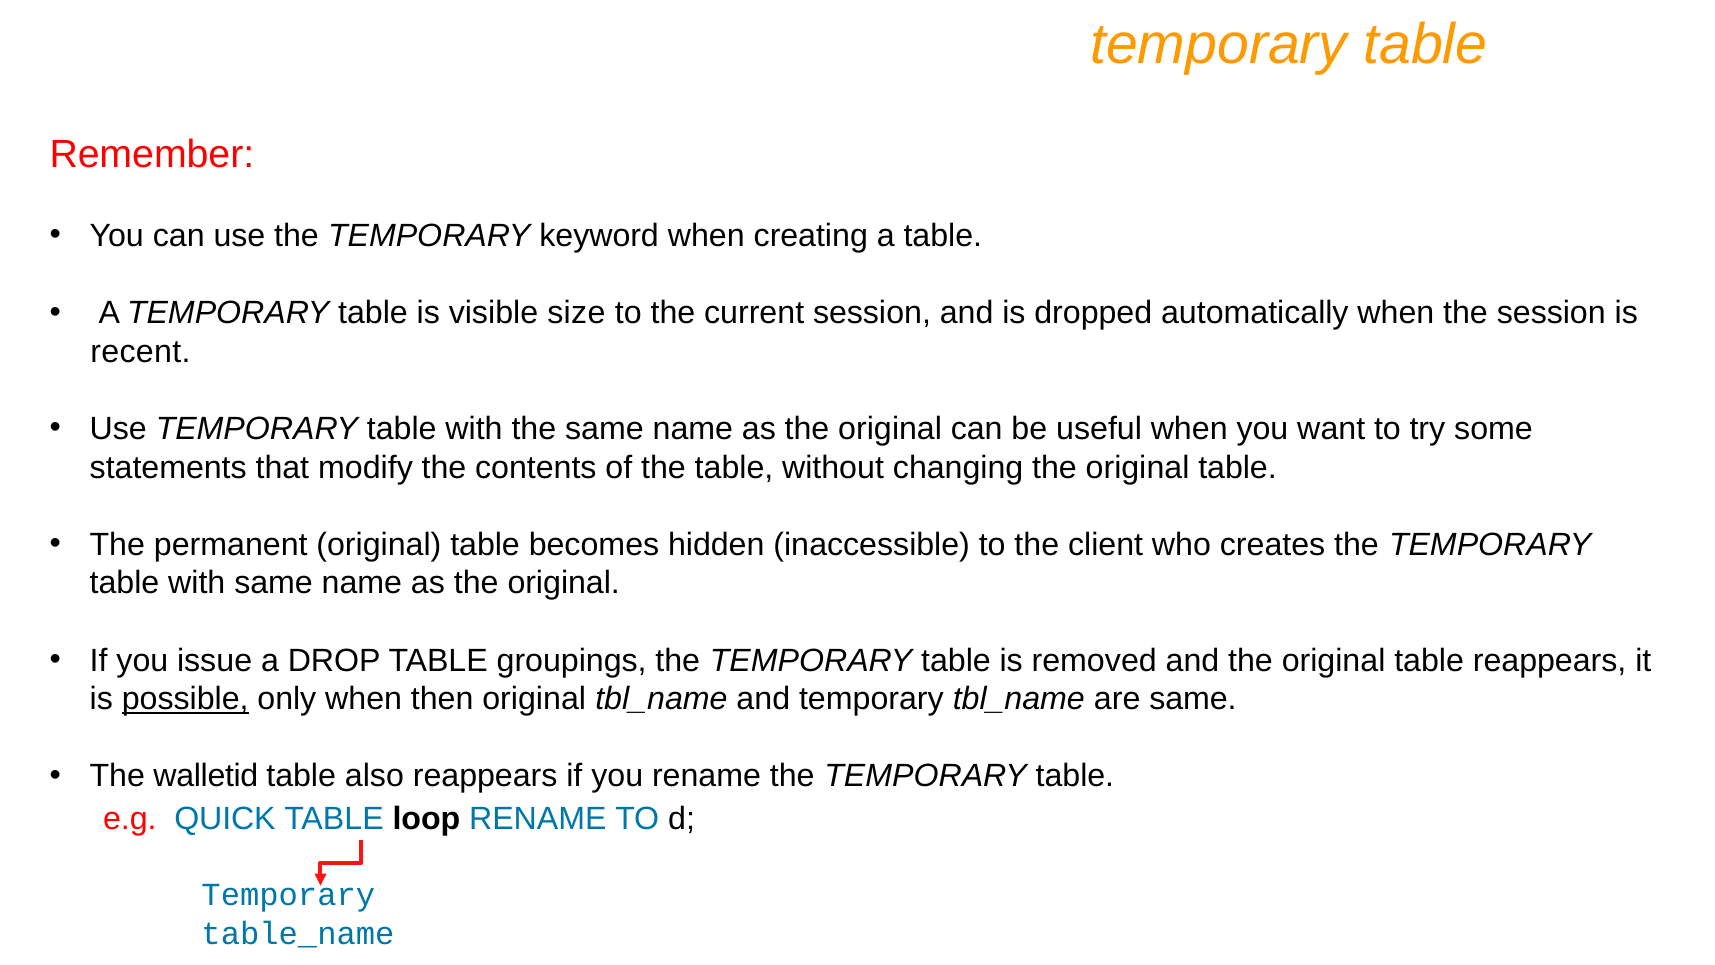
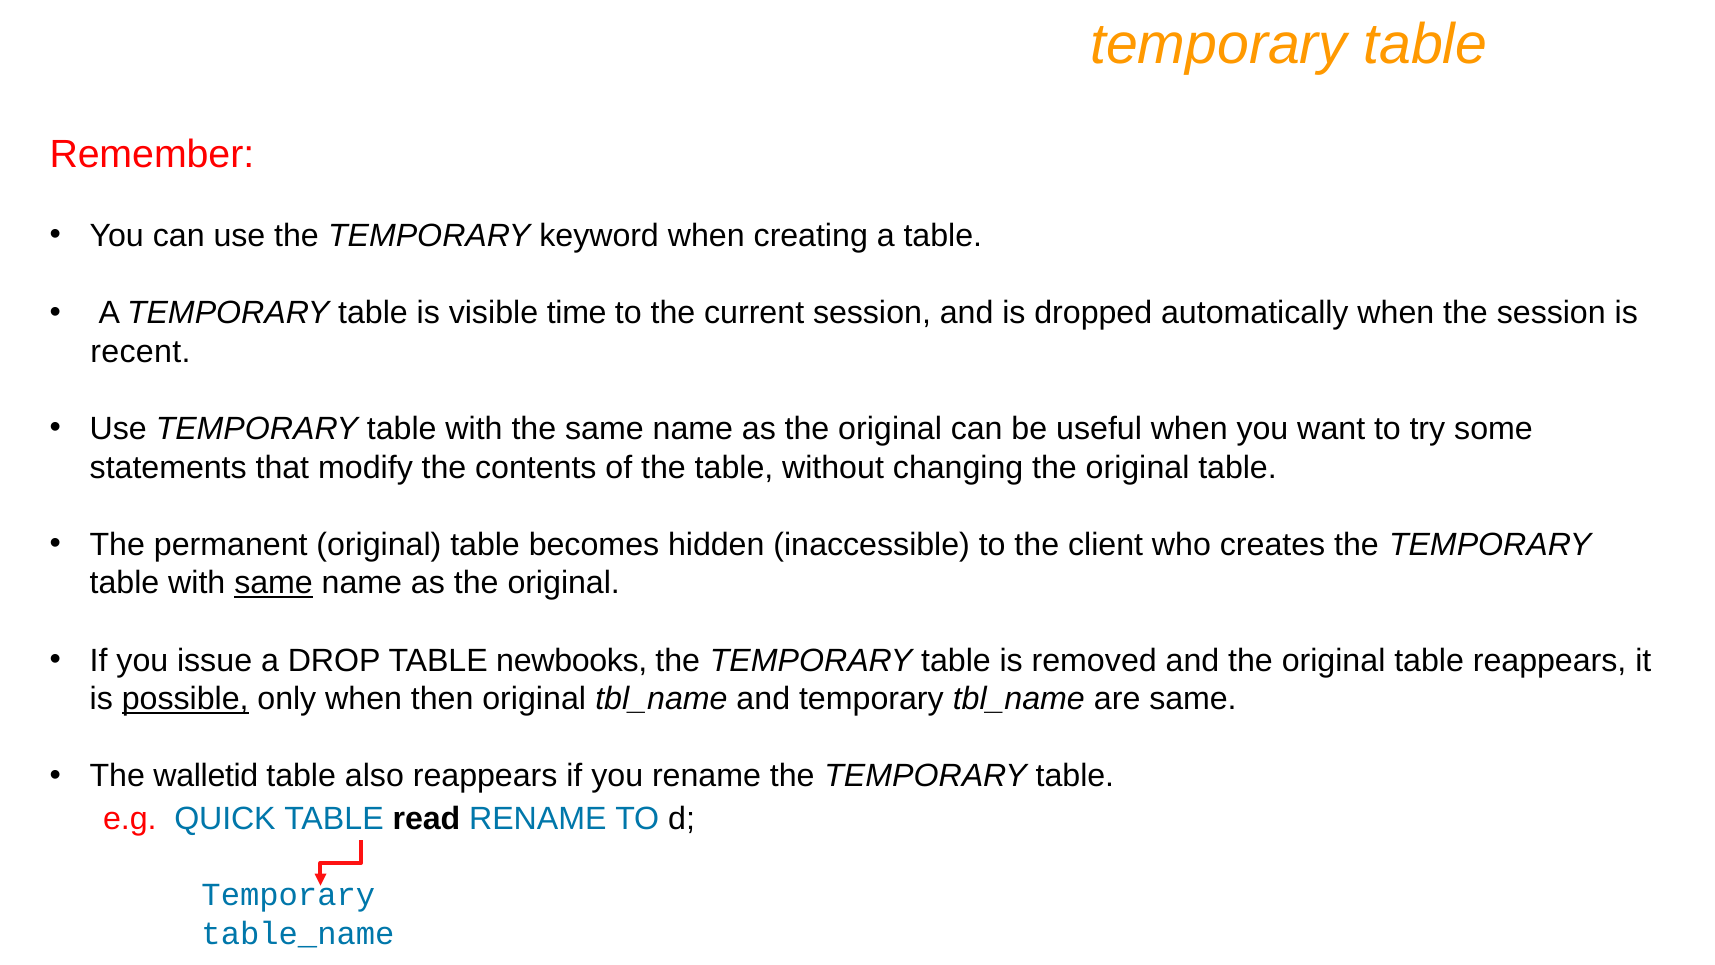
size: size -> time
same at (274, 583) underline: none -> present
groupings: groupings -> newbooks
loop: loop -> read
